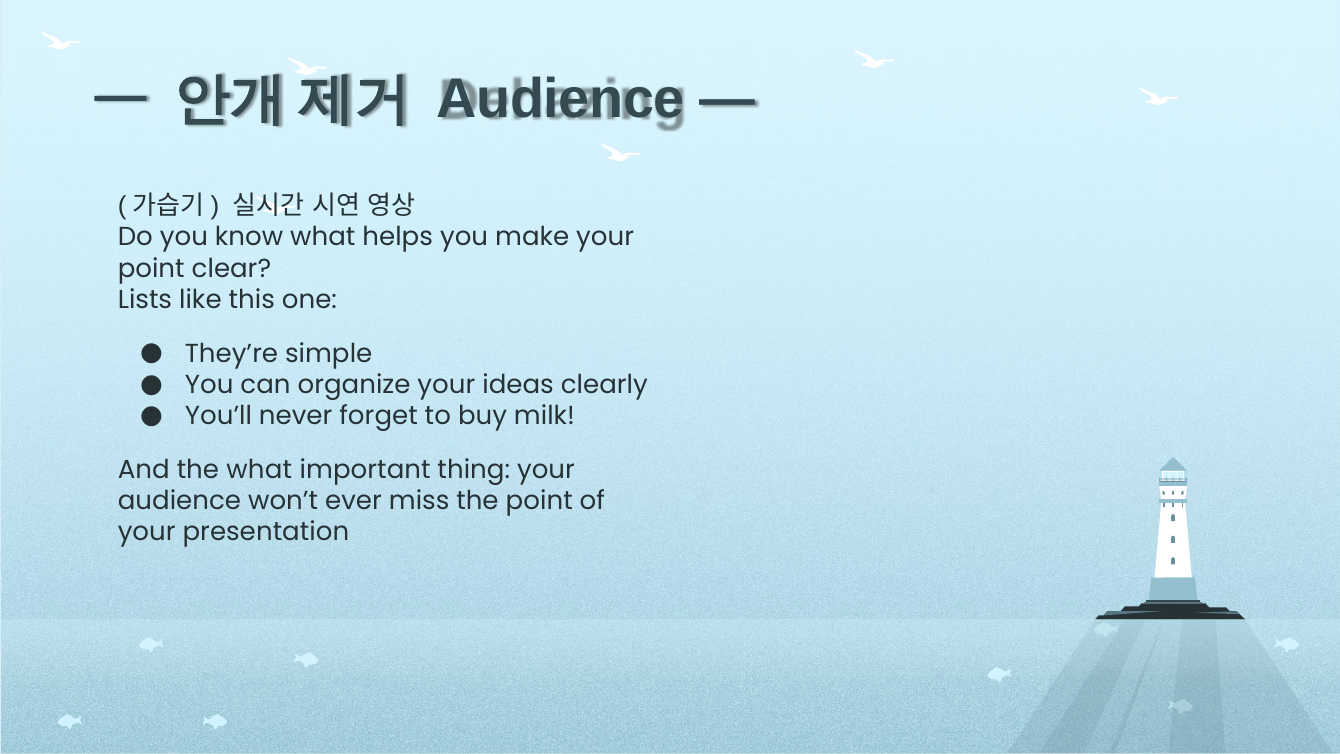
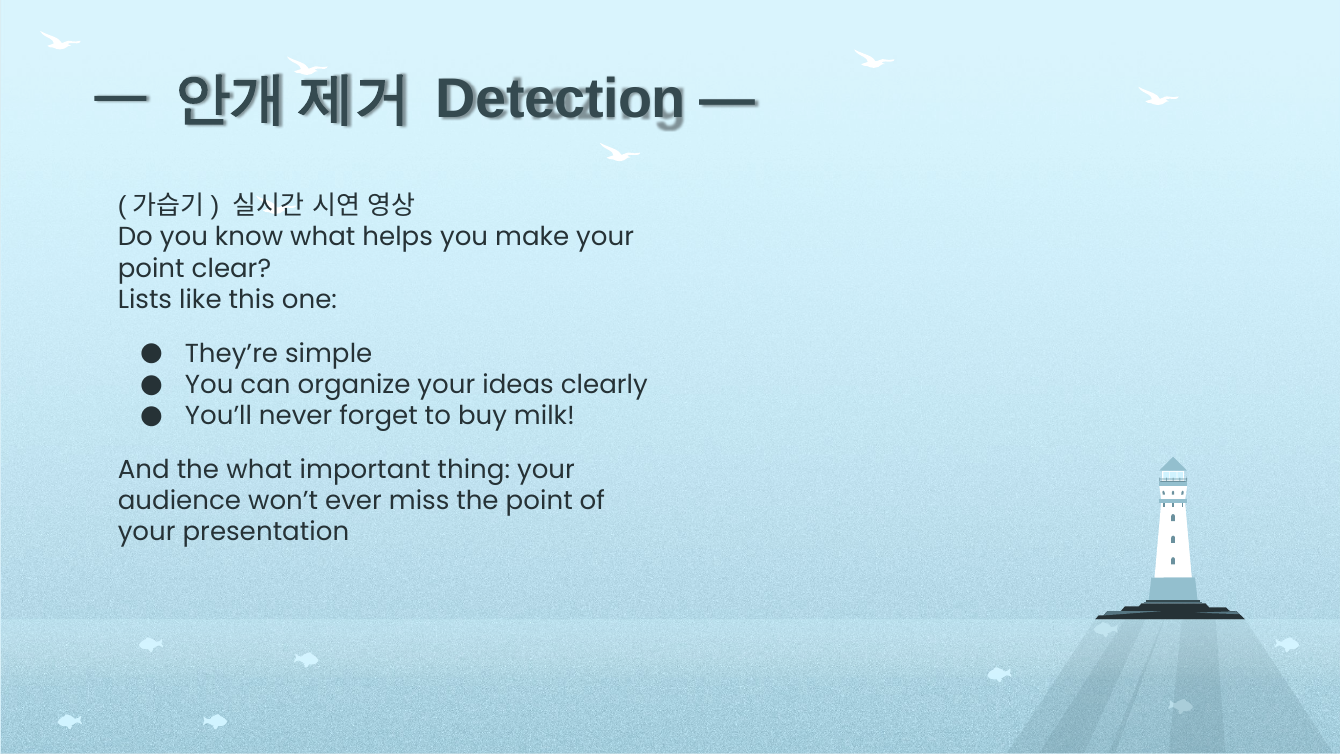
Audience at (561, 99): Audience -> Detection
